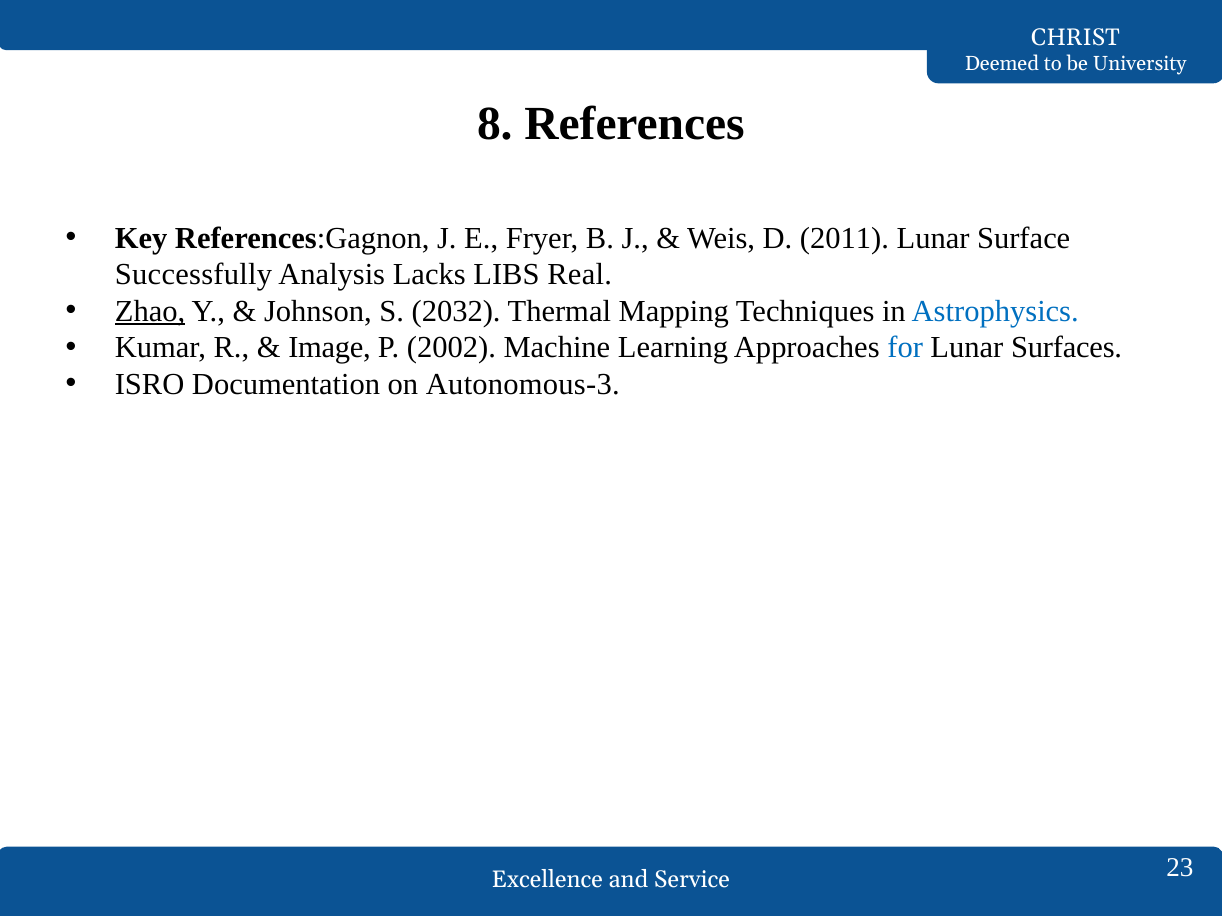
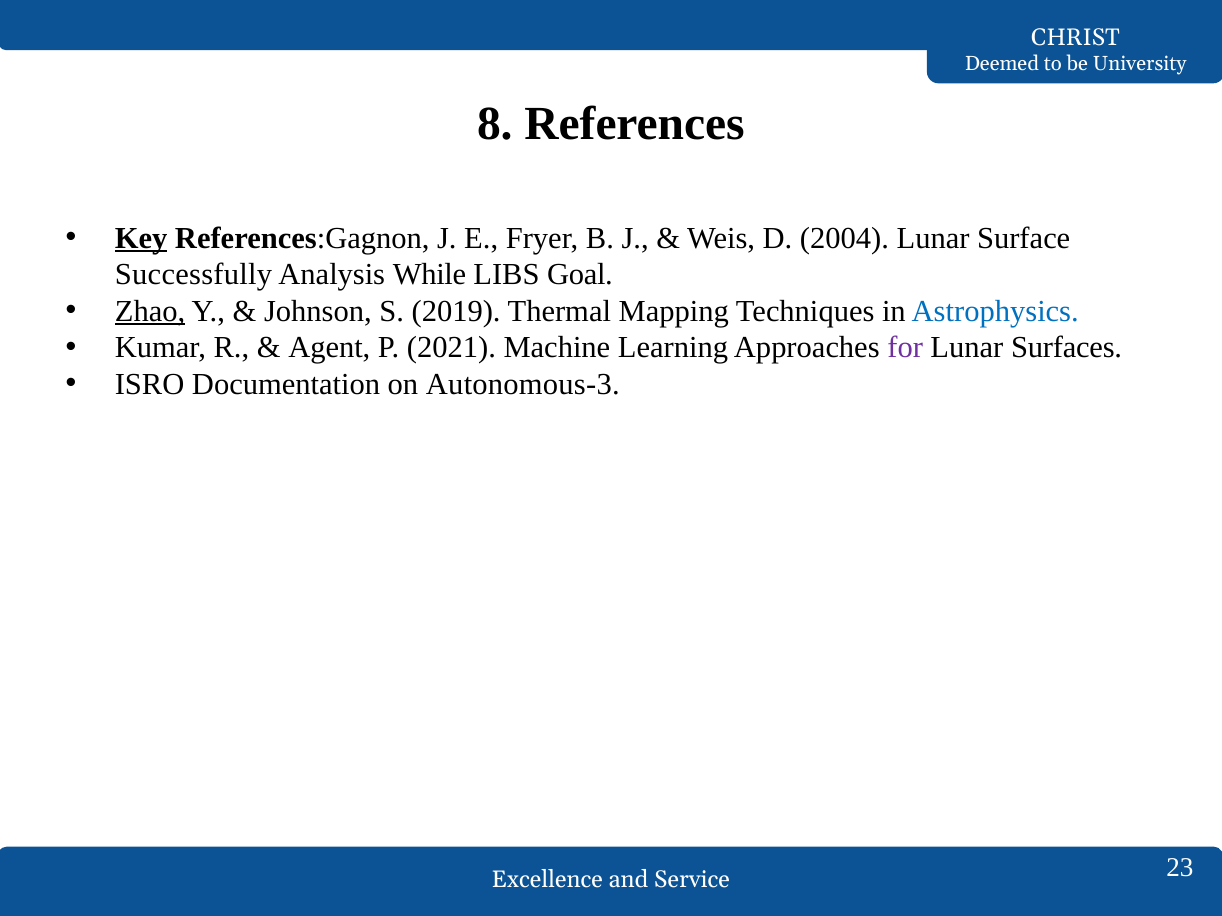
Key underline: none -> present
2011: 2011 -> 2004
Lacks: Lacks -> While
Real: Real -> Goal
2032: 2032 -> 2019
Image: Image -> Agent
2002: 2002 -> 2021
for colour: blue -> purple
